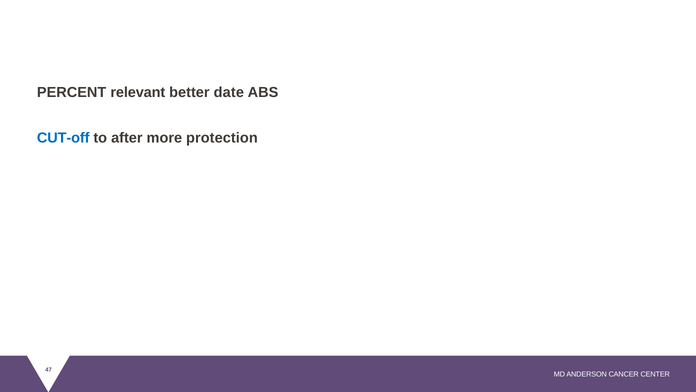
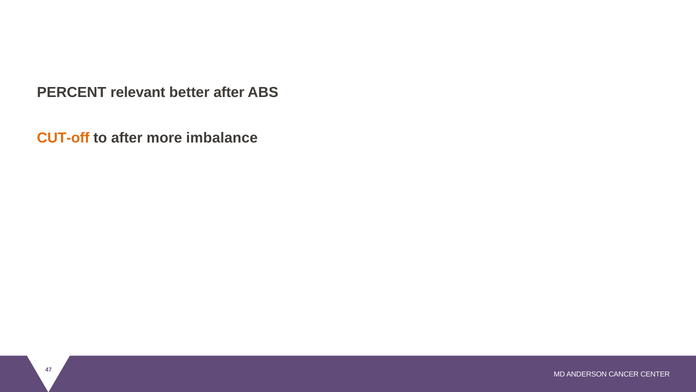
better date: date -> after
CUT-off colour: blue -> orange
protection: protection -> imbalance
